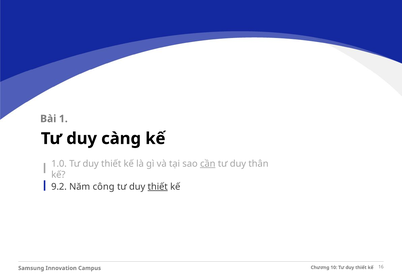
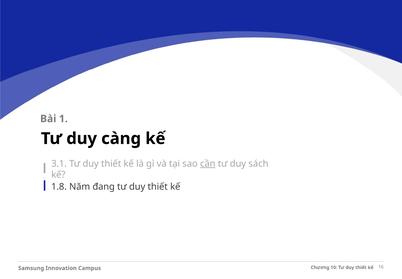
1.0: 1.0 -> 3.1
thân: thân -> sách
9.2: 9.2 -> 1.8
công: công -> đang
thiết at (158, 186) underline: present -> none
